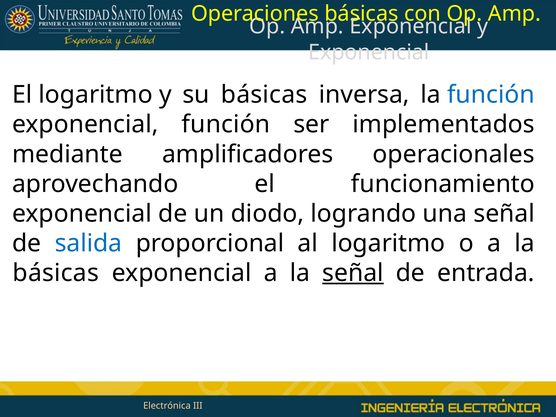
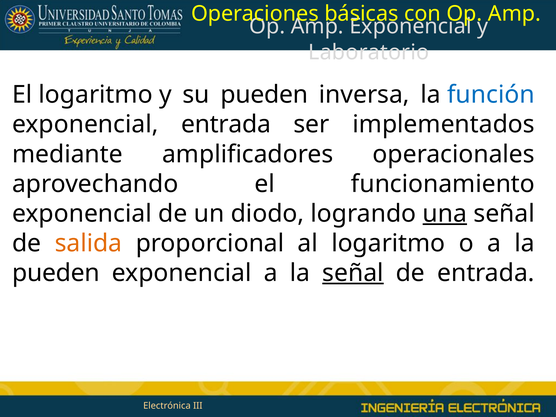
Exponencial at (369, 52): Exponencial -> Laboratorio
su básicas: básicas -> pueden
exponencial función: función -> entrada
una underline: none -> present
salida colour: blue -> orange
básicas at (56, 273): básicas -> pueden
